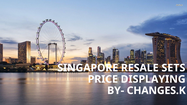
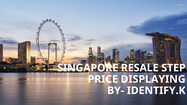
SETS: SETS -> STEP
CHANGES.K: CHANGES.K -> IDENTIFY.K
